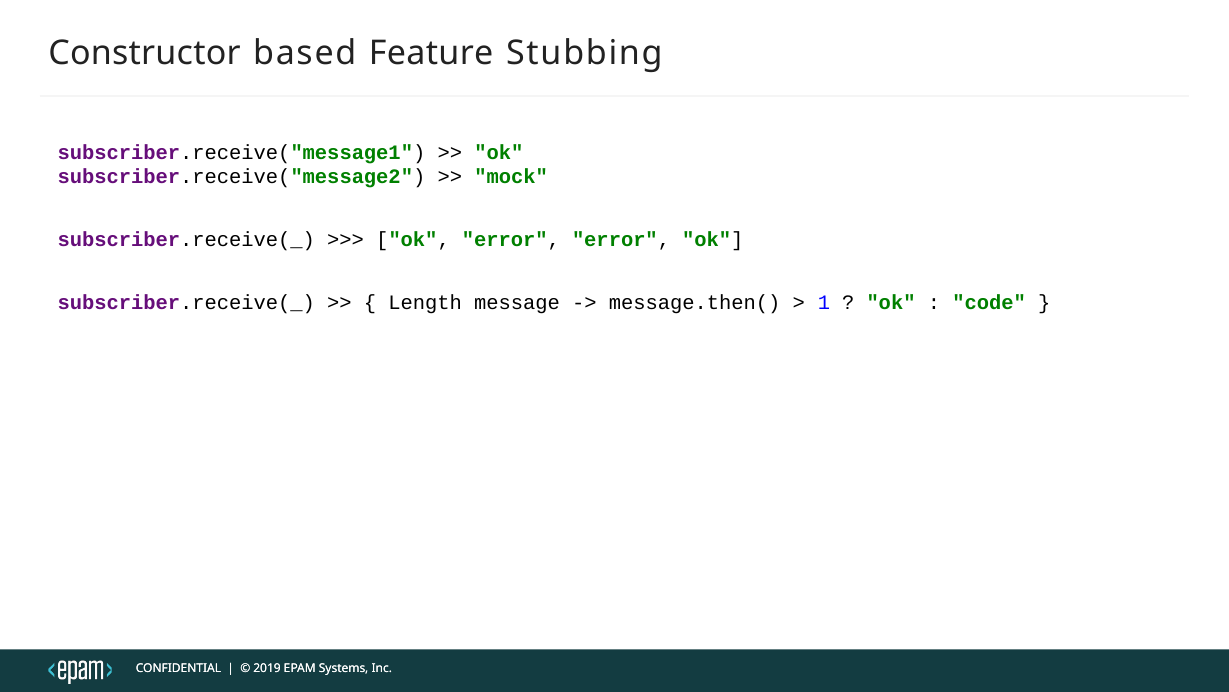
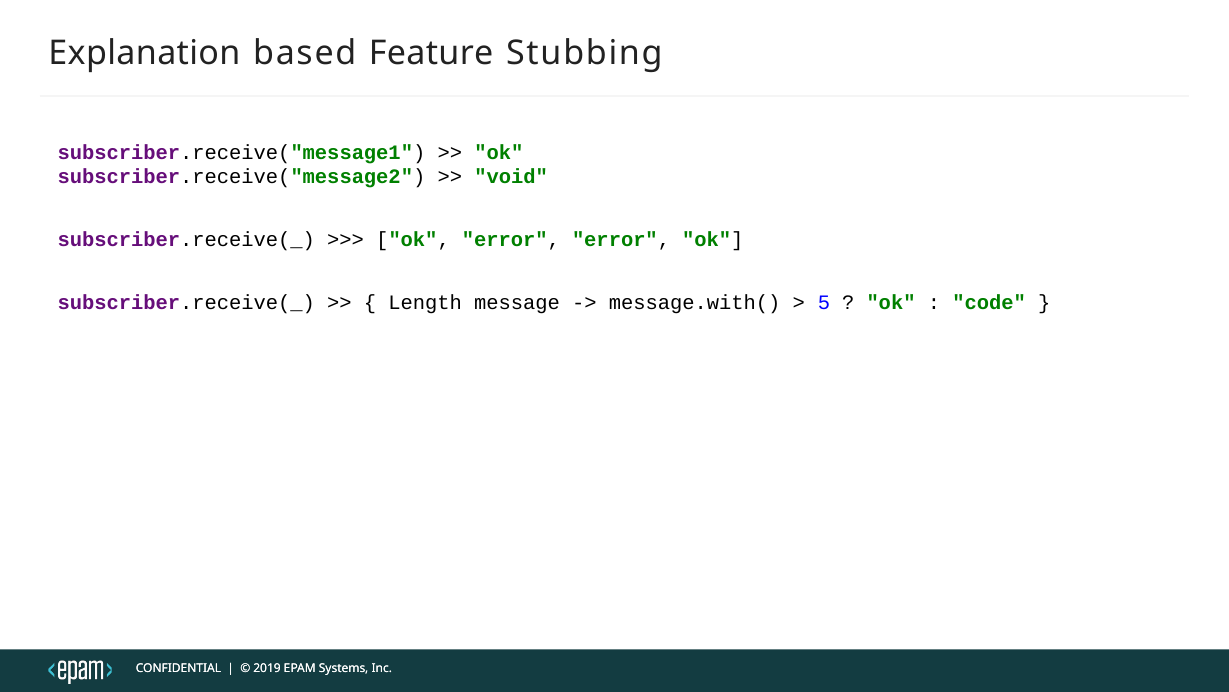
Constructor: Constructor -> Explanation
mock: mock -> void
message.then(: message.then( -> message.with(
1: 1 -> 5
